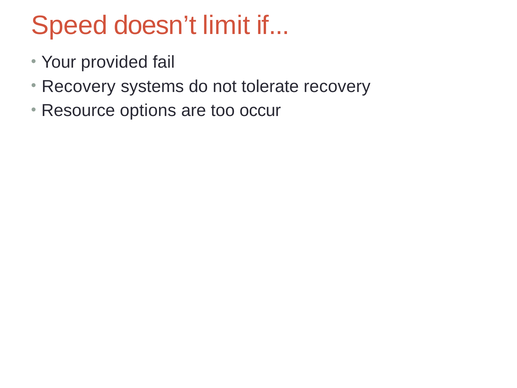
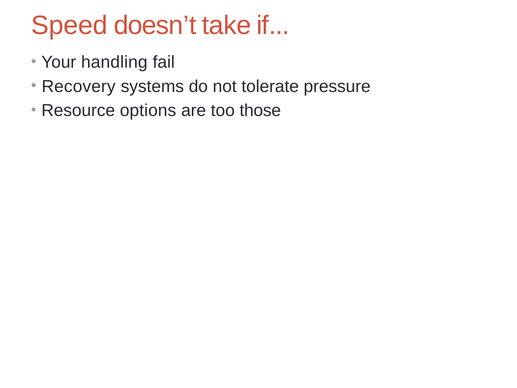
limit: limit -> take
provided: provided -> handling
tolerate recovery: recovery -> pressure
occur: occur -> those
